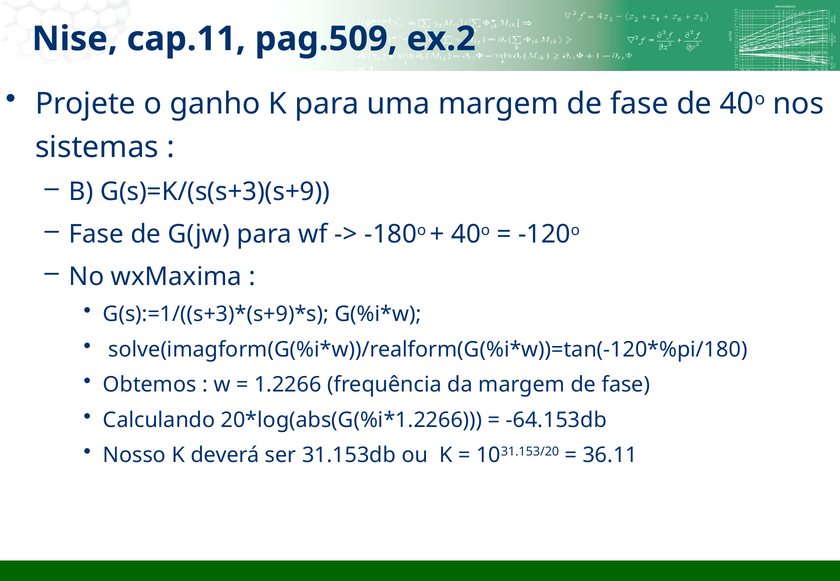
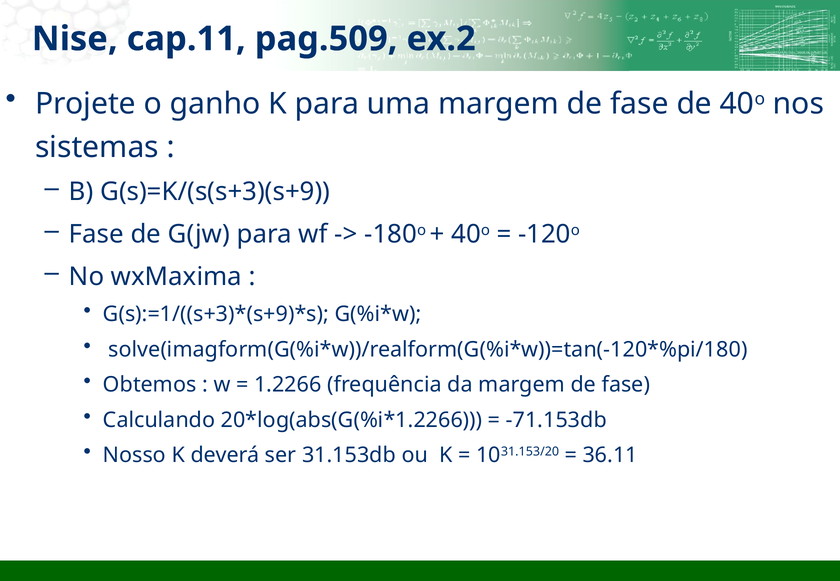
-64.153db: -64.153db -> -71.153db
